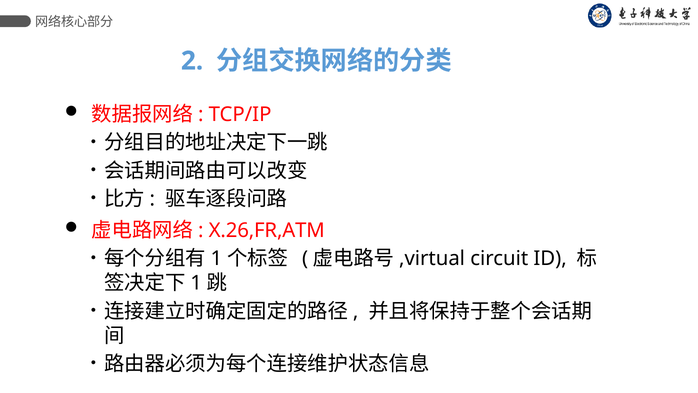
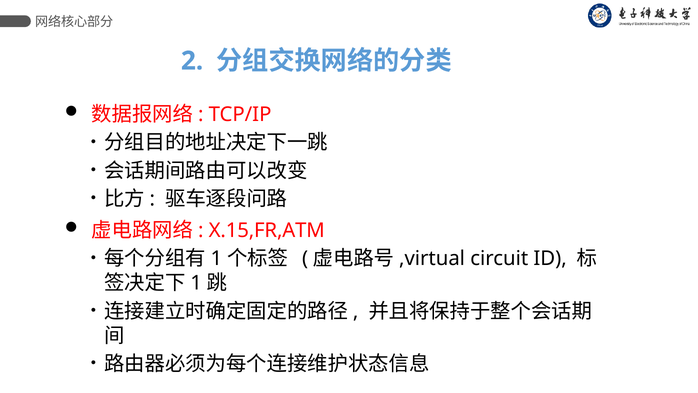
X.26,FR,ATM: X.26,FR,ATM -> X.15,FR,ATM
